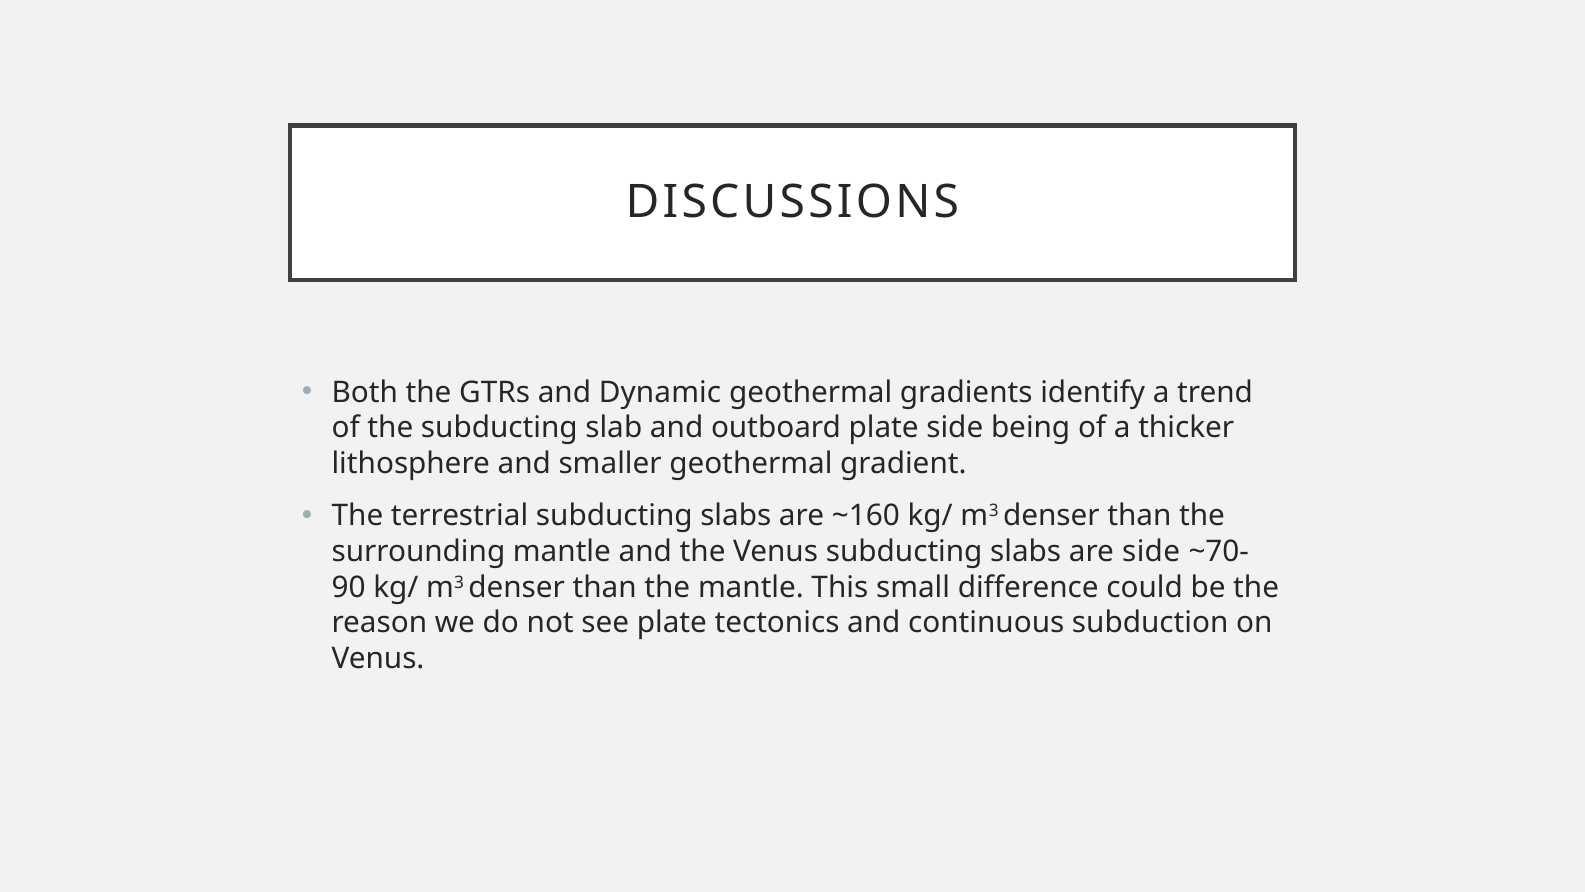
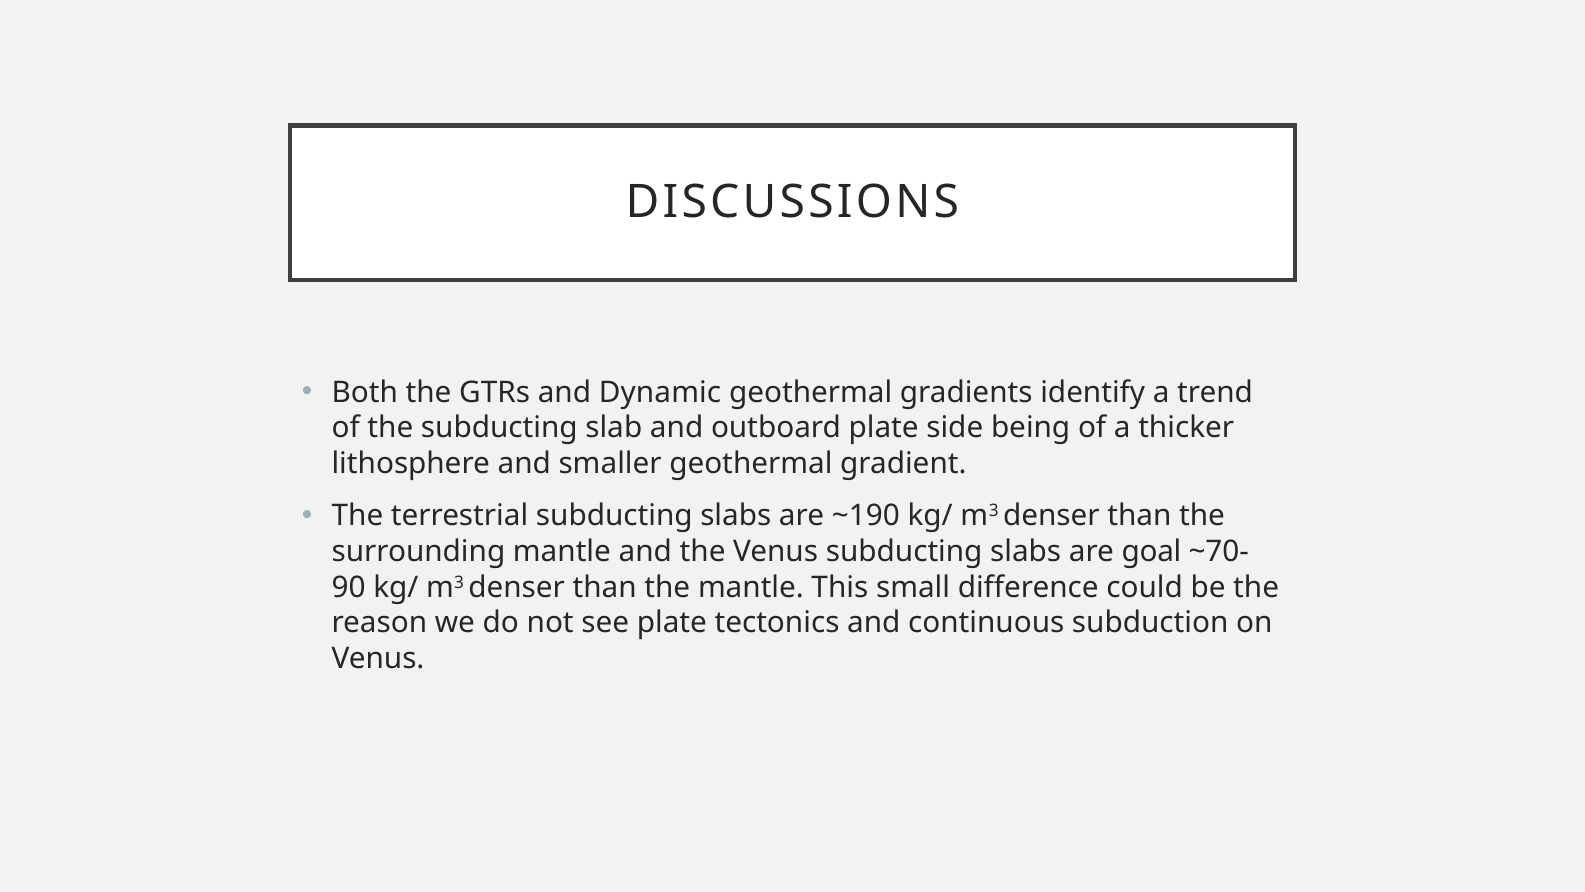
~160: ~160 -> ~190
are side: side -> goal
